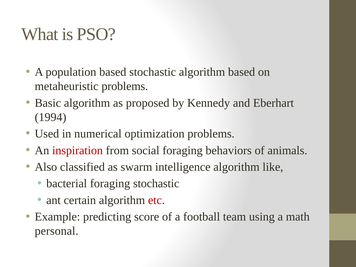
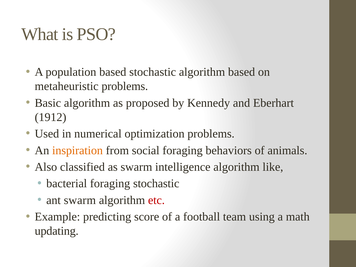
1994: 1994 -> 1912
inspiration colour: red -> orange
ant certain: certain -> swarm
personal: personal -> updating
